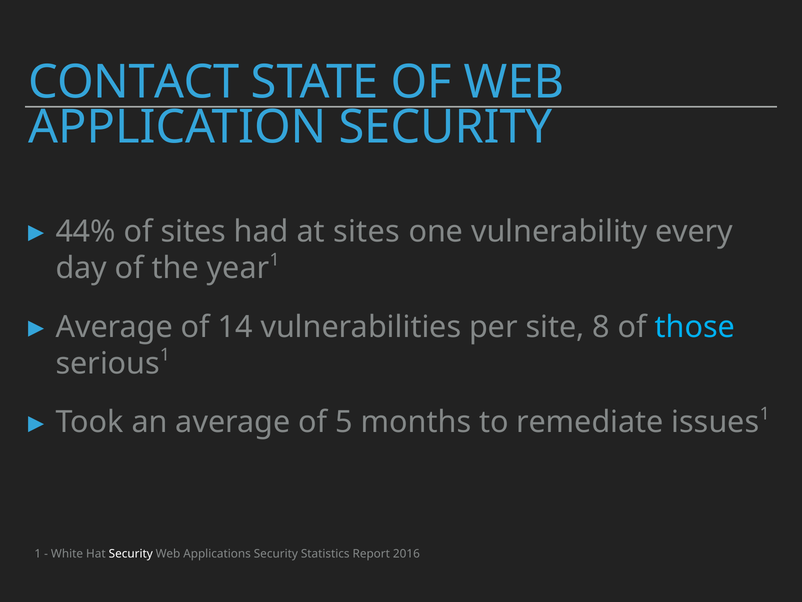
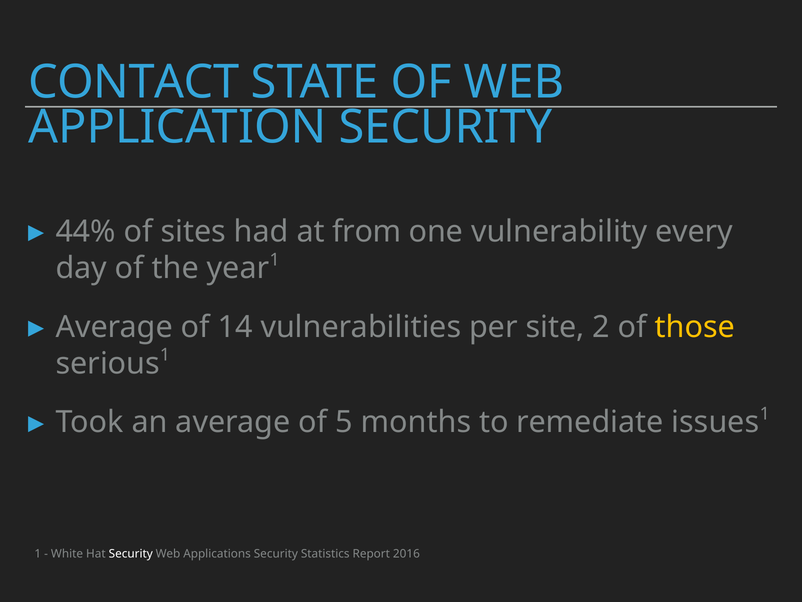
at sites: sites -> from
8: 8 -> 2
those colour: light blue -> yellow
